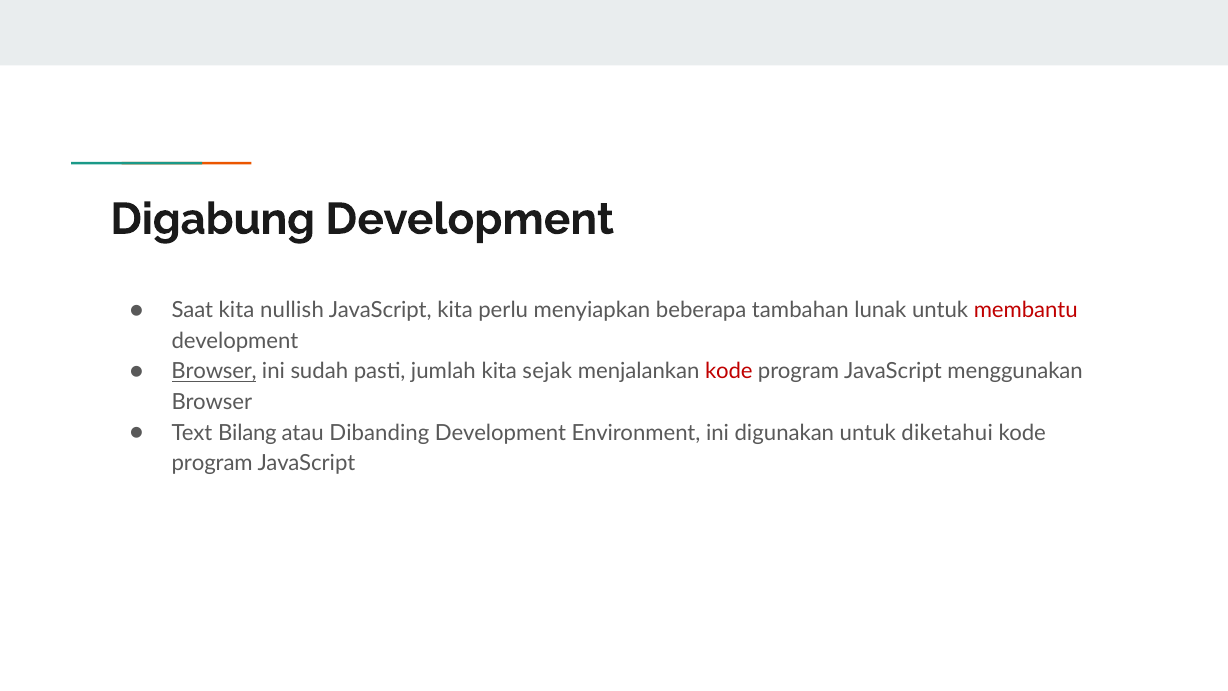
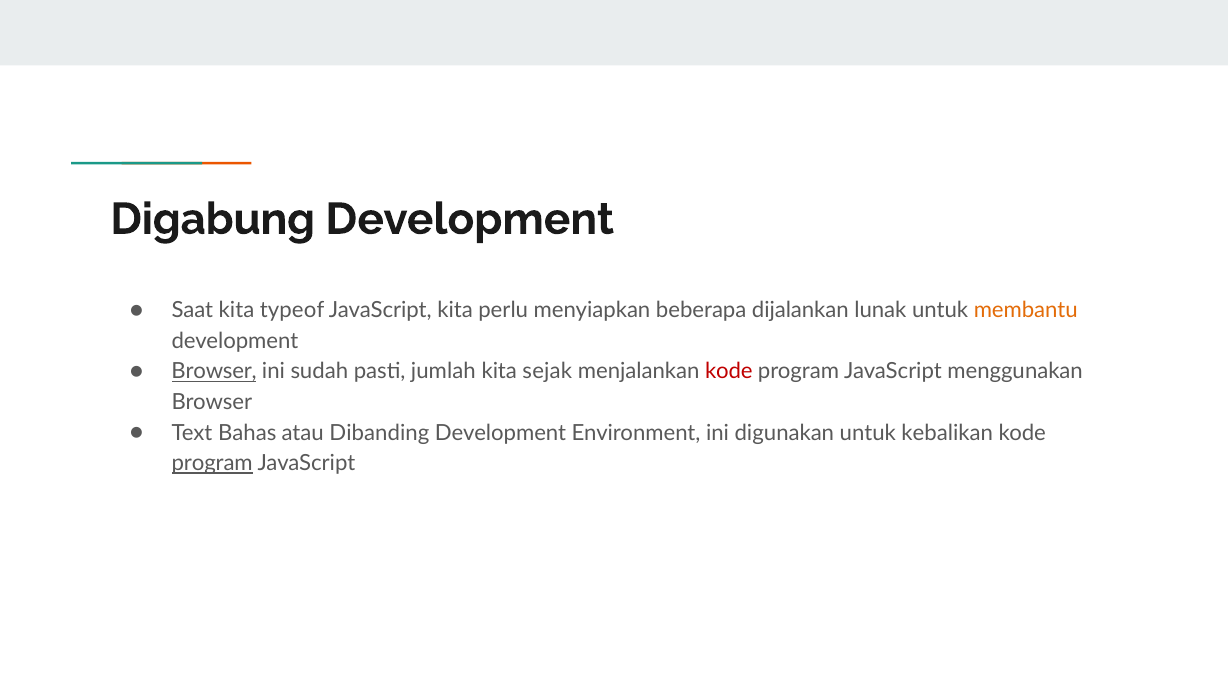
nullish: nullish -> typeof
tambahan: tambahan -> dijalankan
membantu colour: red -> orange
Bilang: Bilang -> Bahas
diketahui: diketahui -> kebalikan
program at (212, 463) underline: none -> present
